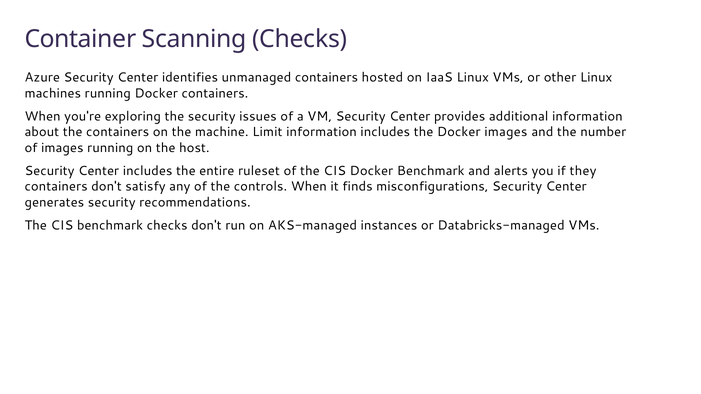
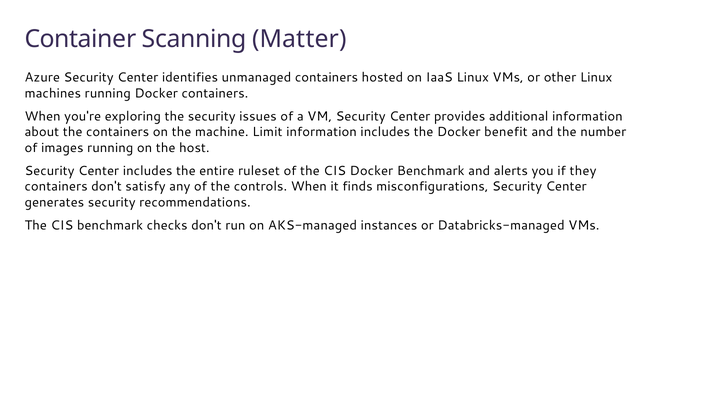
Scanning Checks: Checks -> Matter
Docker images: images -> benefit
